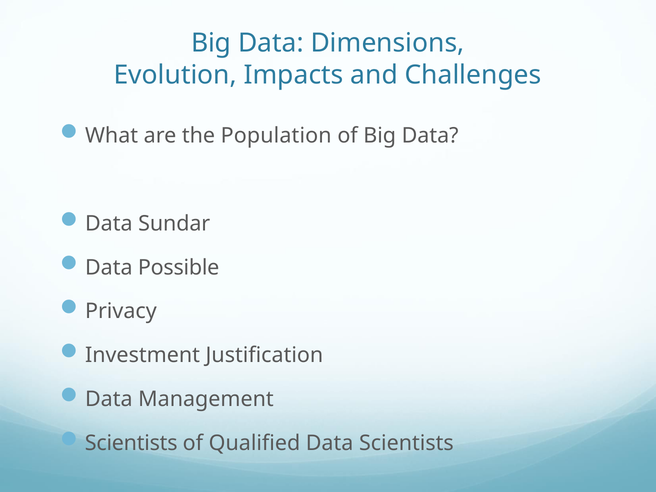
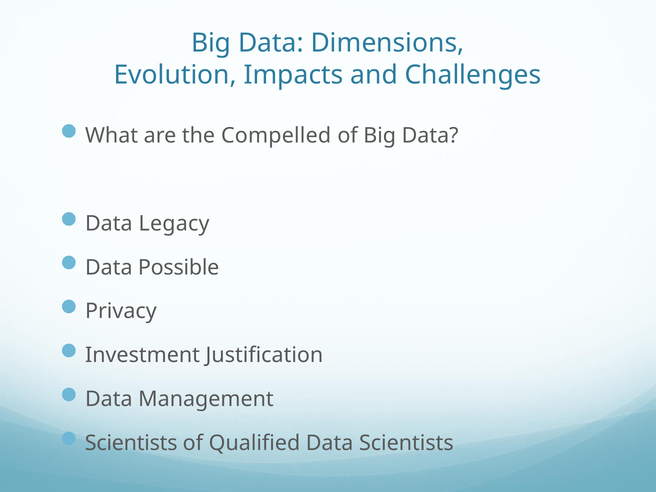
Population: Population -> Compelled
Sundar: Sundar -> Legacy
